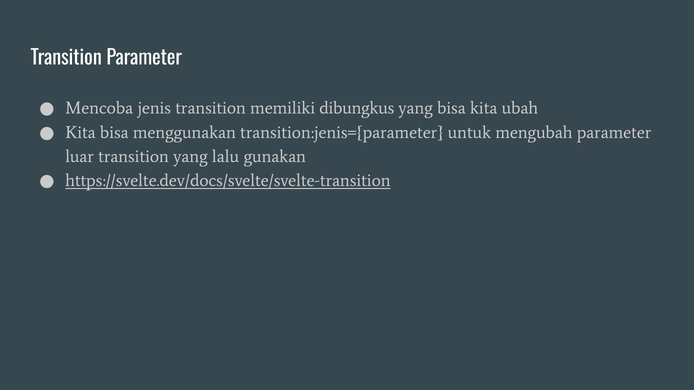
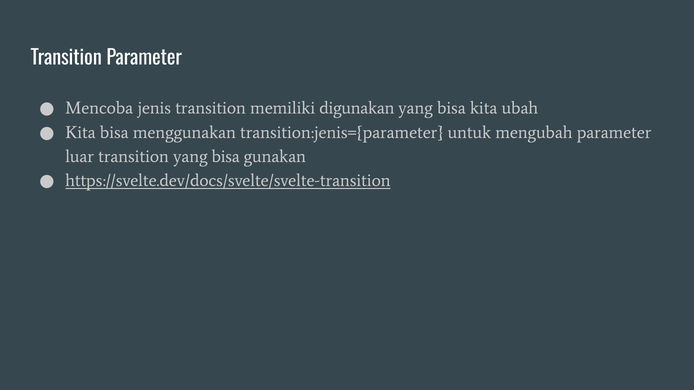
dibungkus: dibungkus -> digunakan
transition yang lalu: lalu -> bisa
